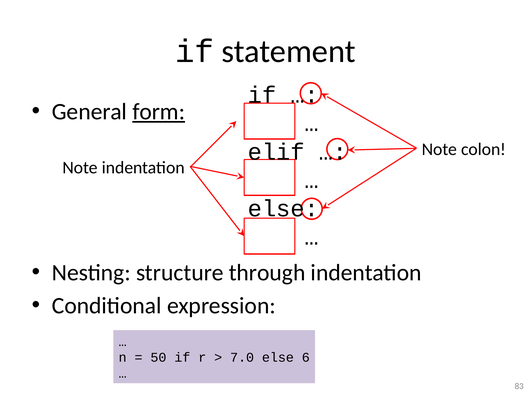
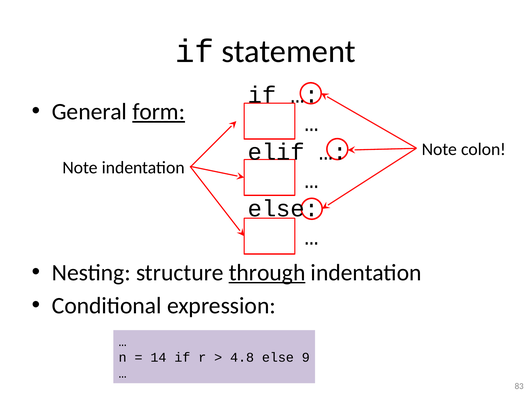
through underline: none -> present
50: 50 -> 14
7.0: 7.0 -> 4.8
6: 6 -> 9
